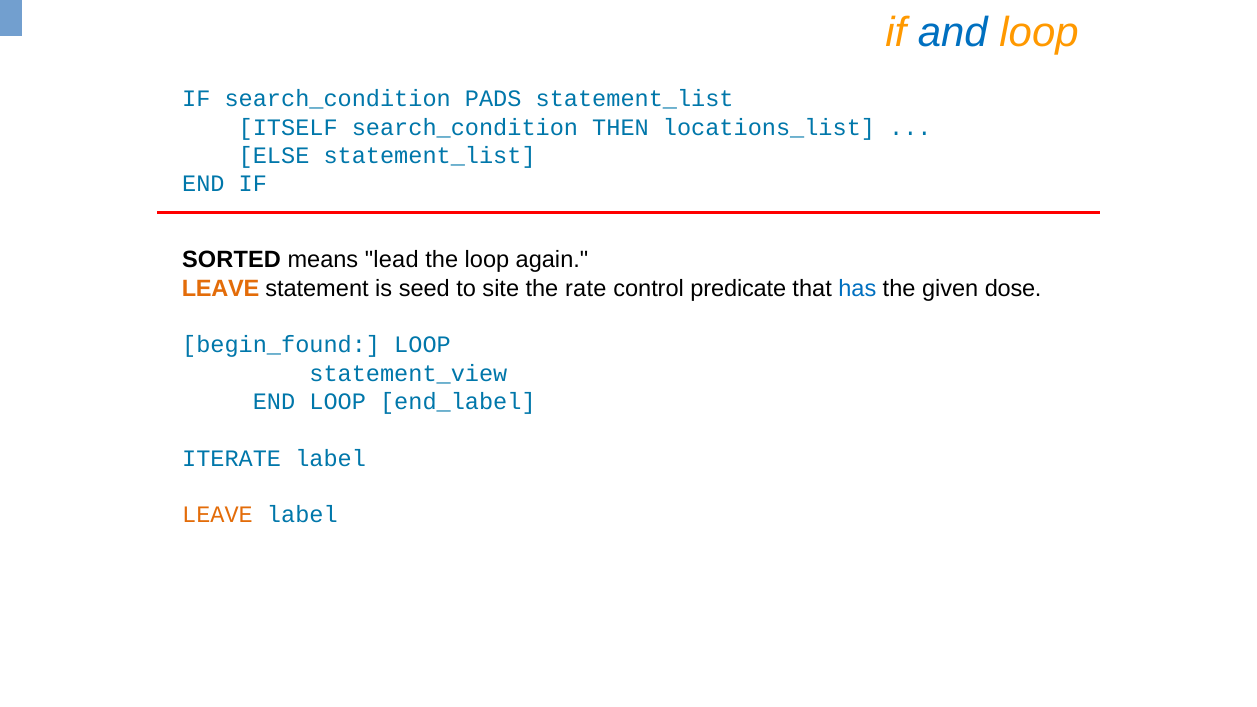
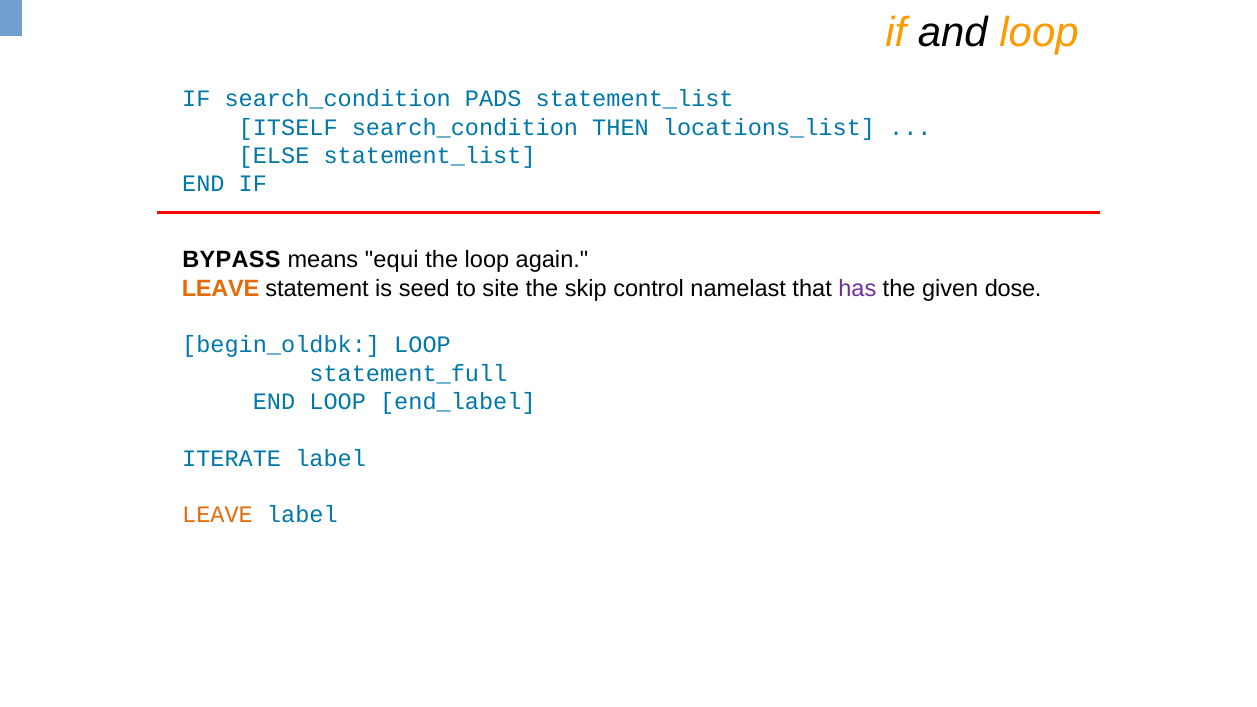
and colour: blue -> black
SORTED: SORTED -> BYPASS
lead: lead -> equi
rate: rate -> skip
predicate: predicate -> namelast
has colour: blue -> purple
begin_found: begin_found -> begin_oldbk
statement_view: statement_view -> statement_full
